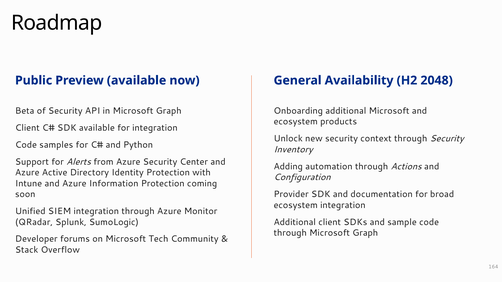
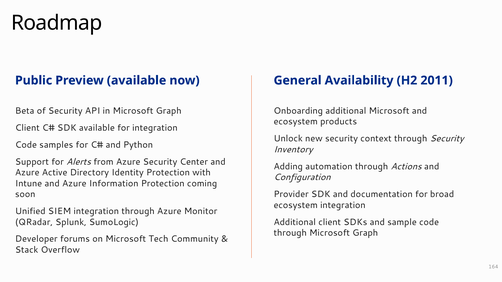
2048: 2048 -> 2011
